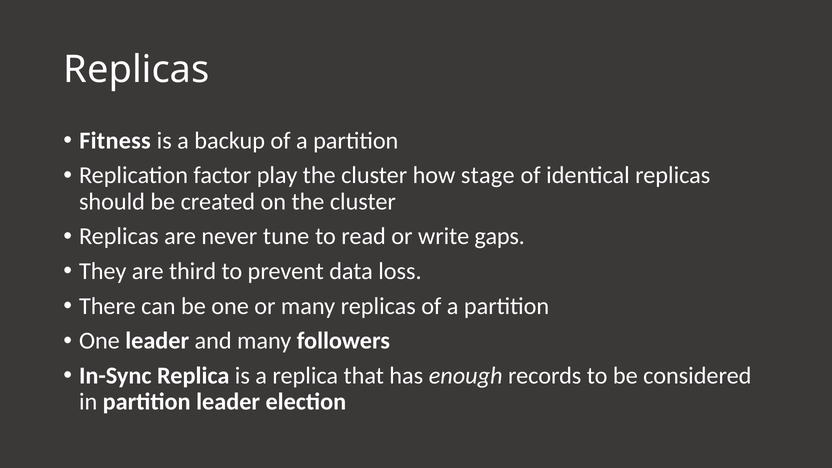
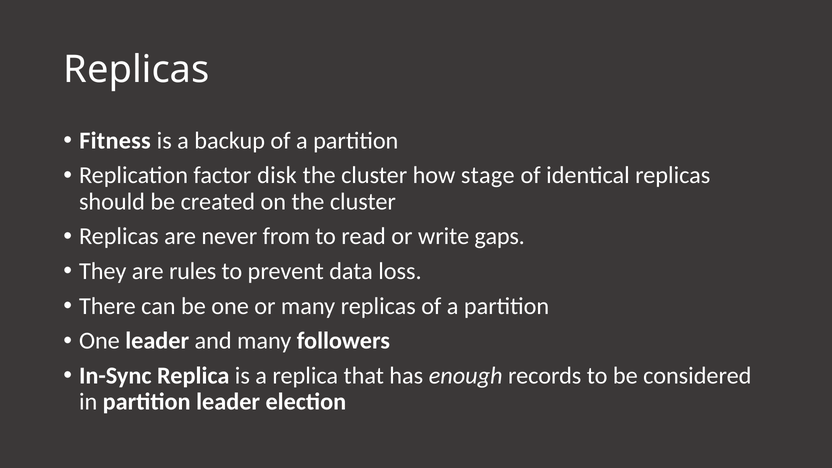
play: play -> disk
tune: tune -> from
third: third -> rules
